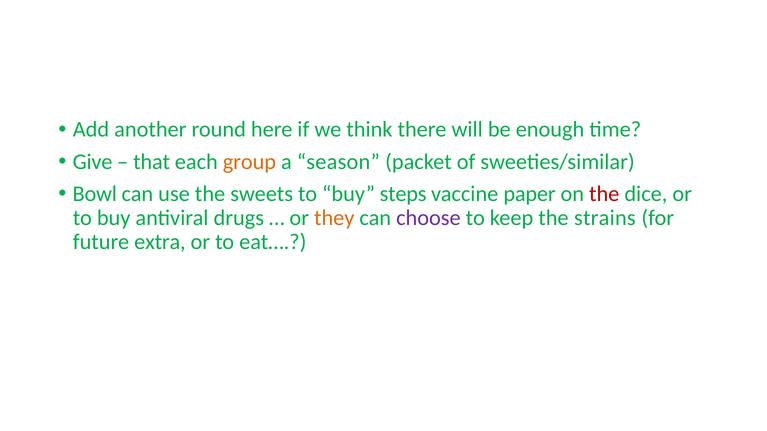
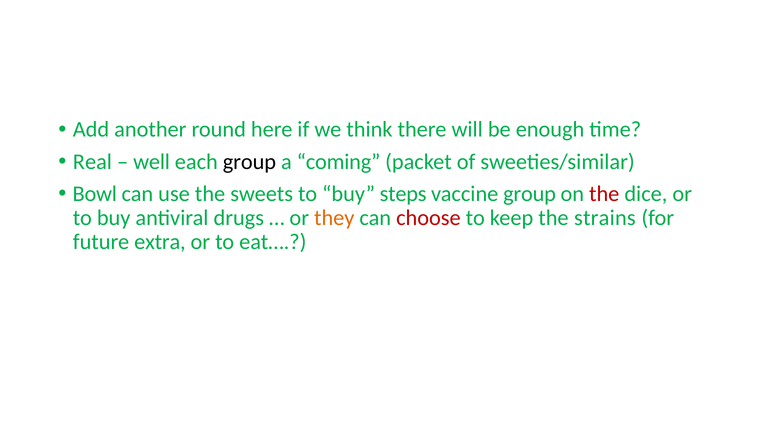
Give: Give -> Real
that: that -> well
group at (249, 162) colour: orange -> black
season: season -> coming
vaccine paper: paper -> group
choose colour: purple -> red
